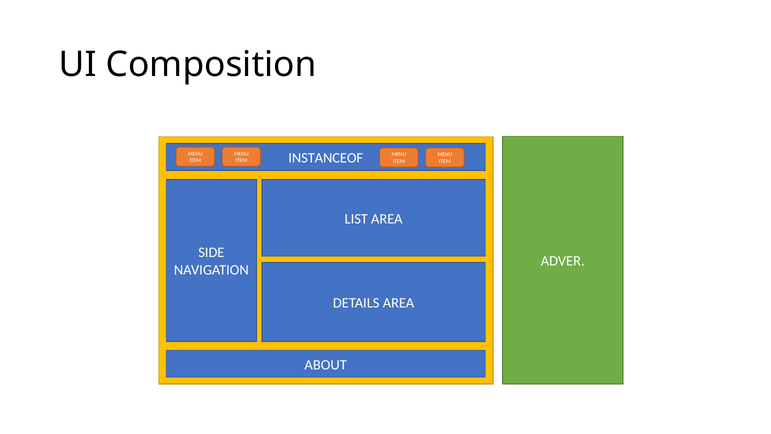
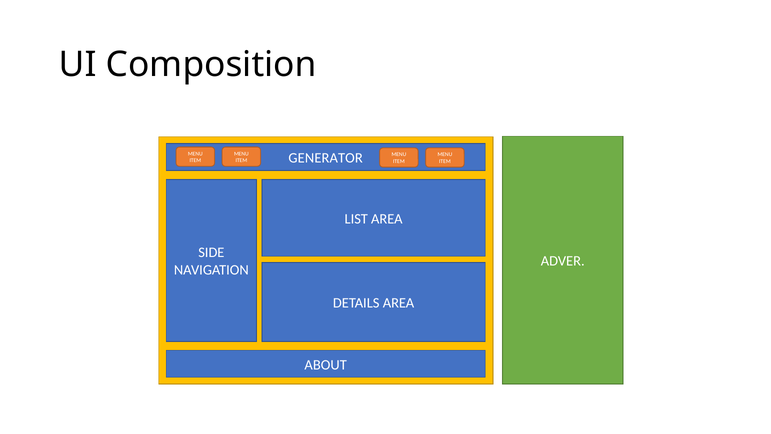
INSTANCEOF: INSTANCEOF -> GENERATOR
